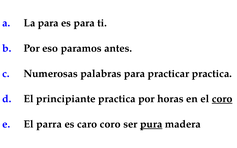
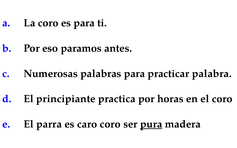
La para: para -> coro
practicar practica: practica -> palabra
coro at (222, 99) underline: present -> none
